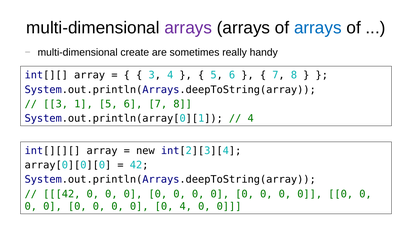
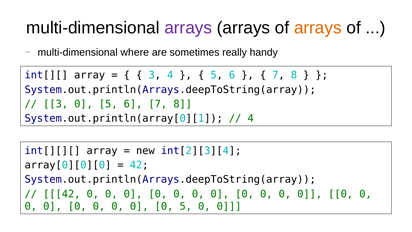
arrays at (318, 28) colour: blue -> orange
create: create -> where
3 1: 1 -> 0
0 0 4: 4 -> 5
